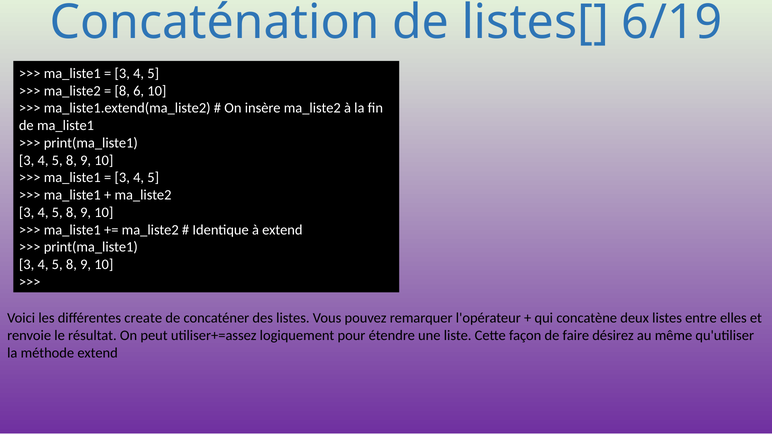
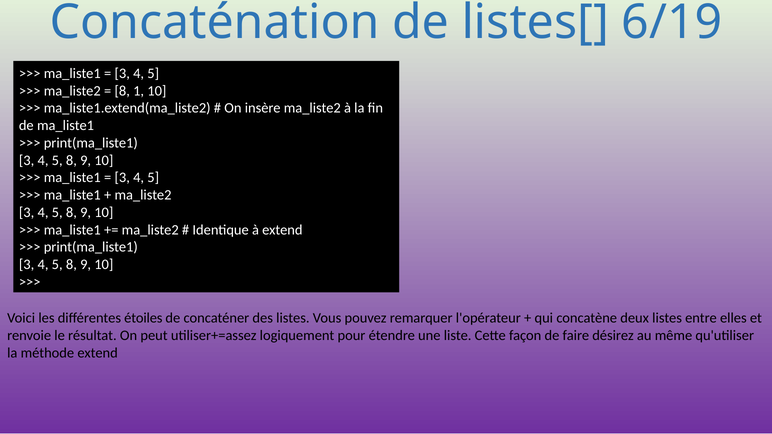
6: 6 -> 1
create: create -> étoiles
